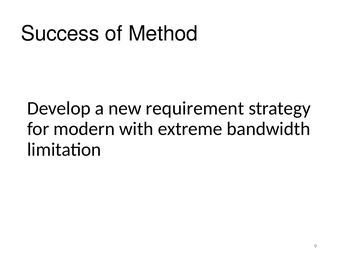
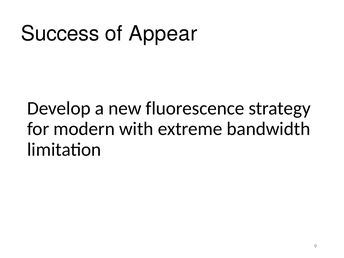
Method: Method -> Appear
requirement: requirement -> fluorescence
